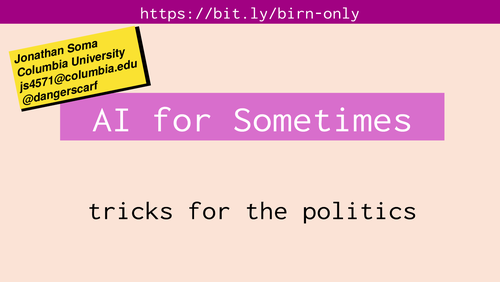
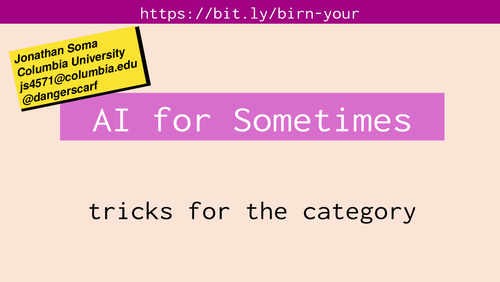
https://bit.ly/birn-only: https://bit.ly/birn-only -> https://bit.ly/birn-your
politics: politics -> category
